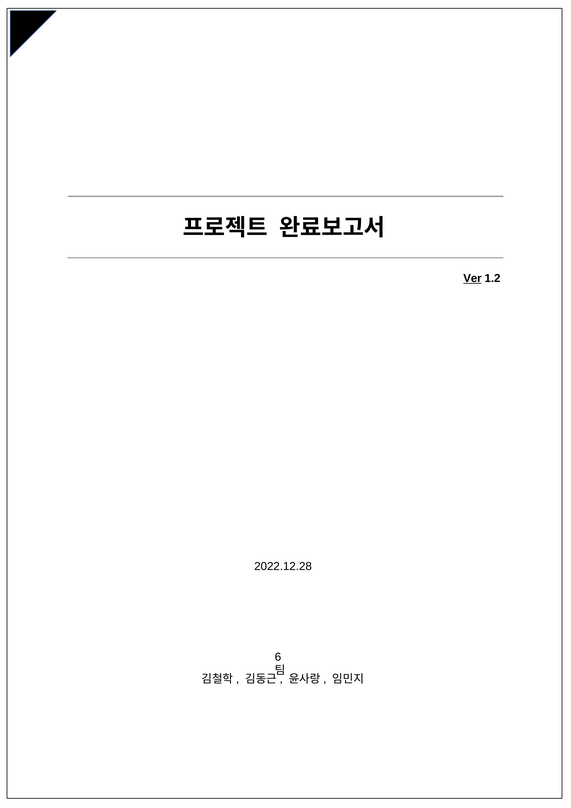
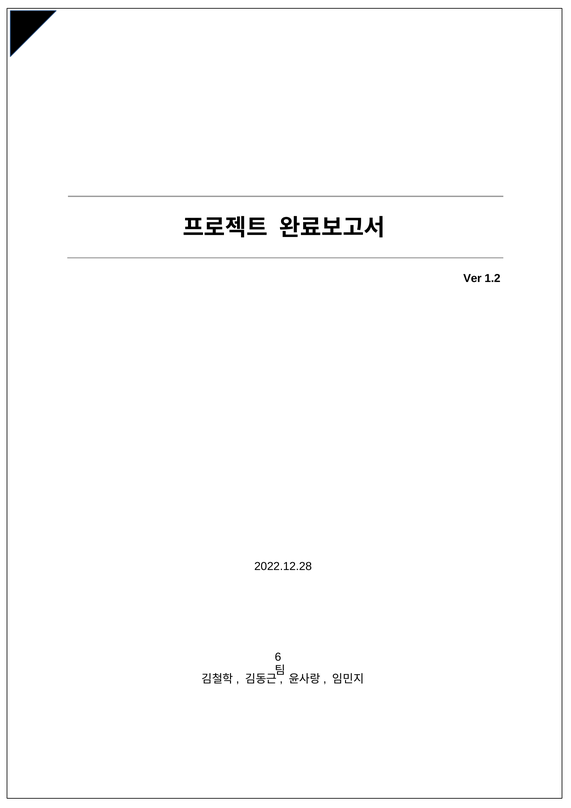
Ver underline: present -> none
